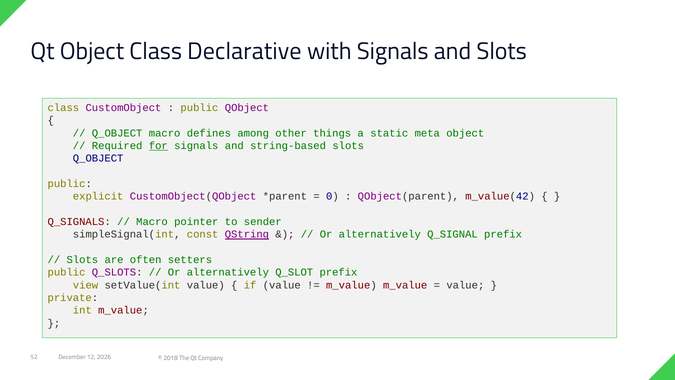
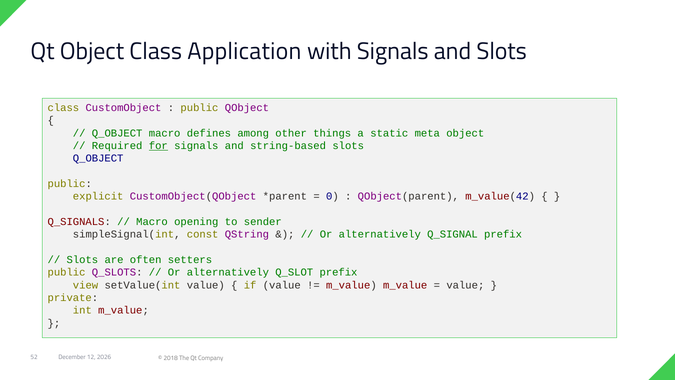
Declarative: Declarative -> Application
pointer: pointer -> opening
QString underline: present -> none
